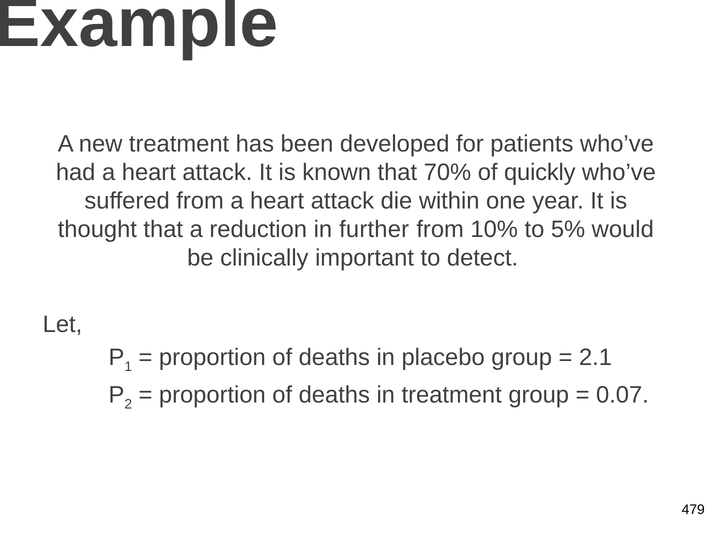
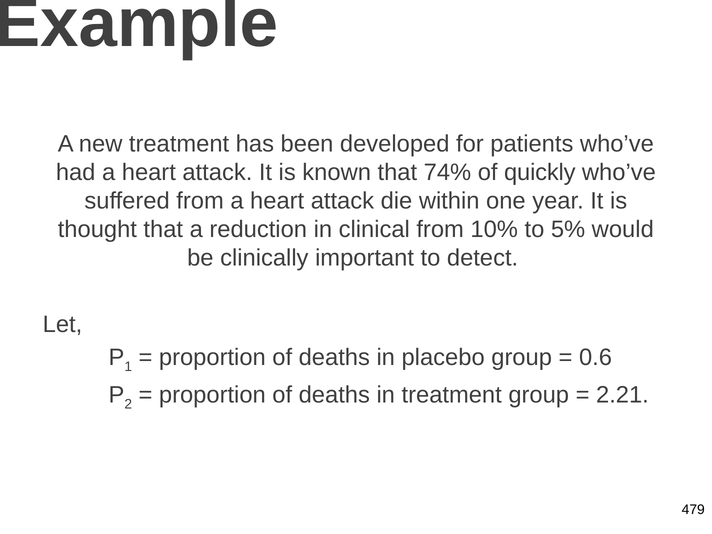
70%: 70% -> 74%
further: further -> clinical
2.1: 2.1 -> 0.6
0.07: 0.07 -> 2.21
